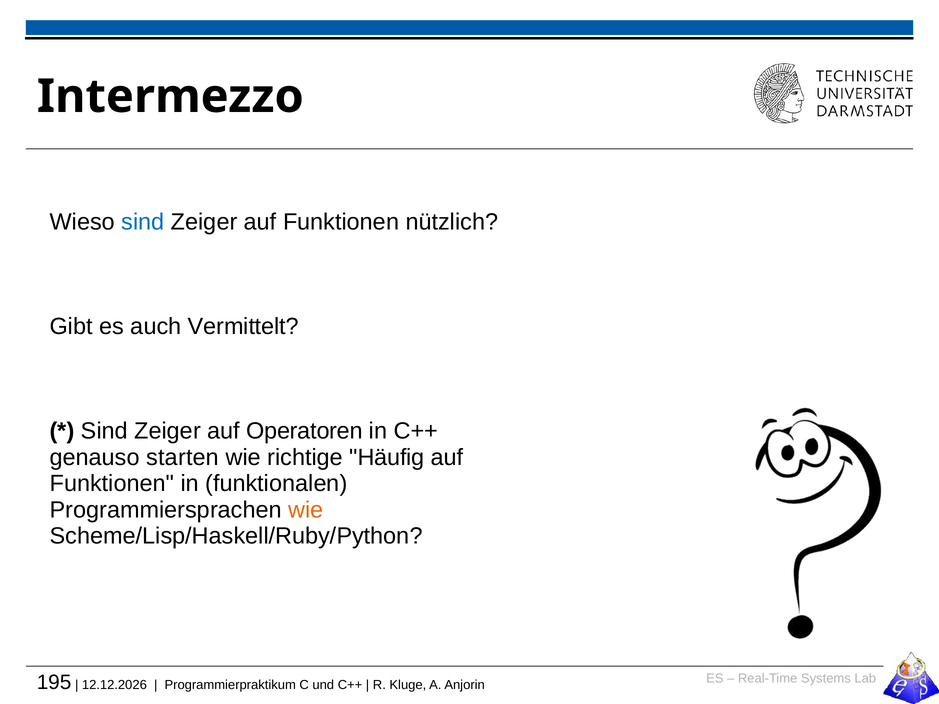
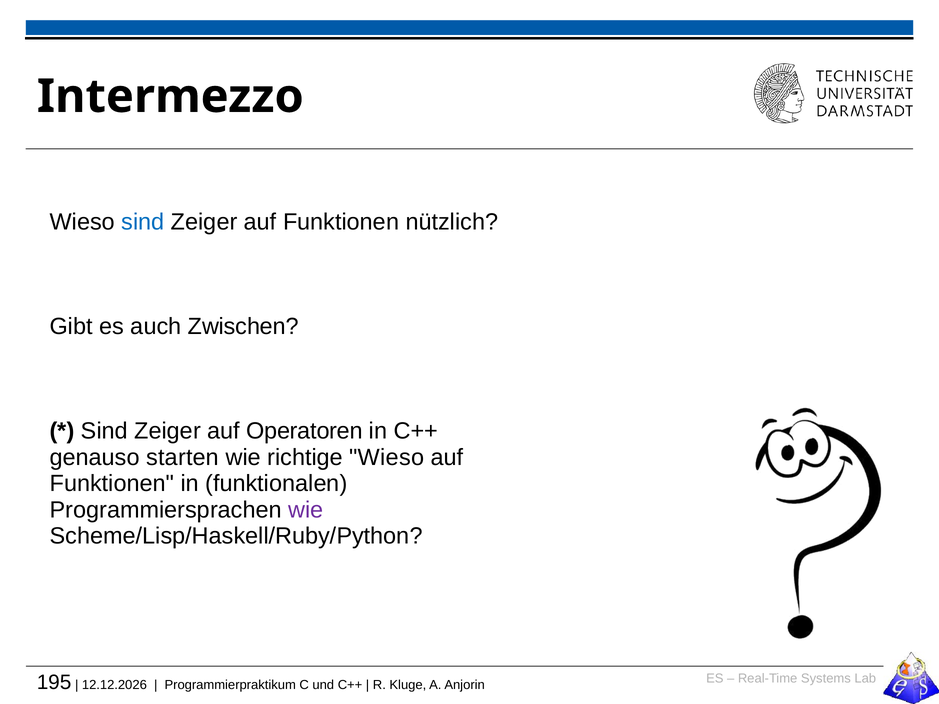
Vermittelt: Vermittelt -> Zwischen
richtige Häufig: Häufig -> Wieso
wie at (306, 510) colour: orange -> purple
